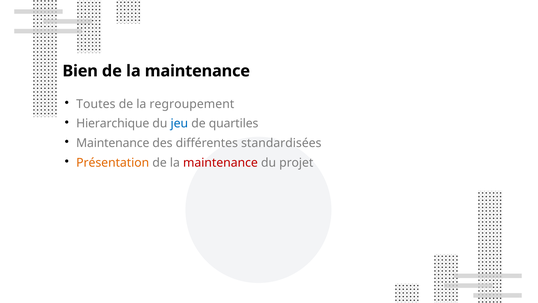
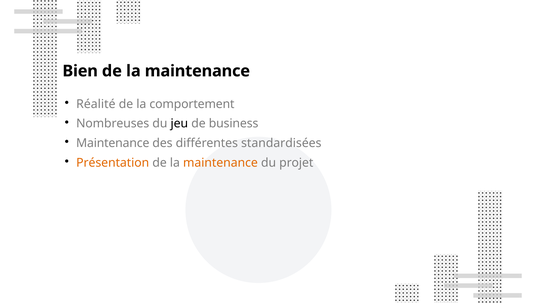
Toutes: Toutes -> Réalité
regroupement: regroupement -> comportement
Hierarchique: Hierarchique -> Nombreuses
jeu colour: blue -> black
quartiles: quartiles -> business
maintenance at (220, 162) colour: red -> orange
